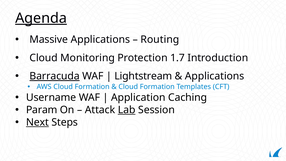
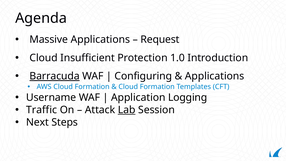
Agenda underline: present -> none
Routing: Routing -> Request
Monitoring: Monitoring -> Insufficient
1.7: 1.7 -> 1.0
Lightstream: Lightstream -> Configuring
Caching: Caching -> Logging
Param: Param -> Traffic
Next underline: present -> none
